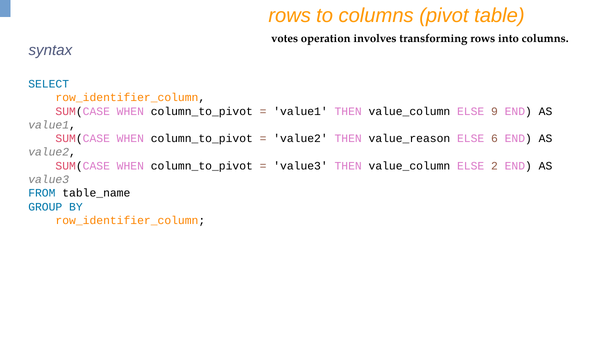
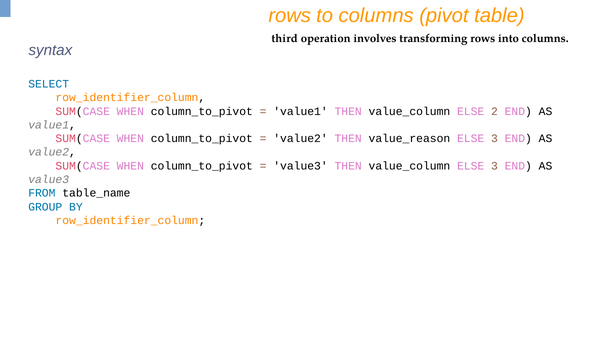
votes: votes -> third
9: 9 -> 2
6 at (494, 138): 6 -> 3
value_column ELSE 2: 2 -> 3
